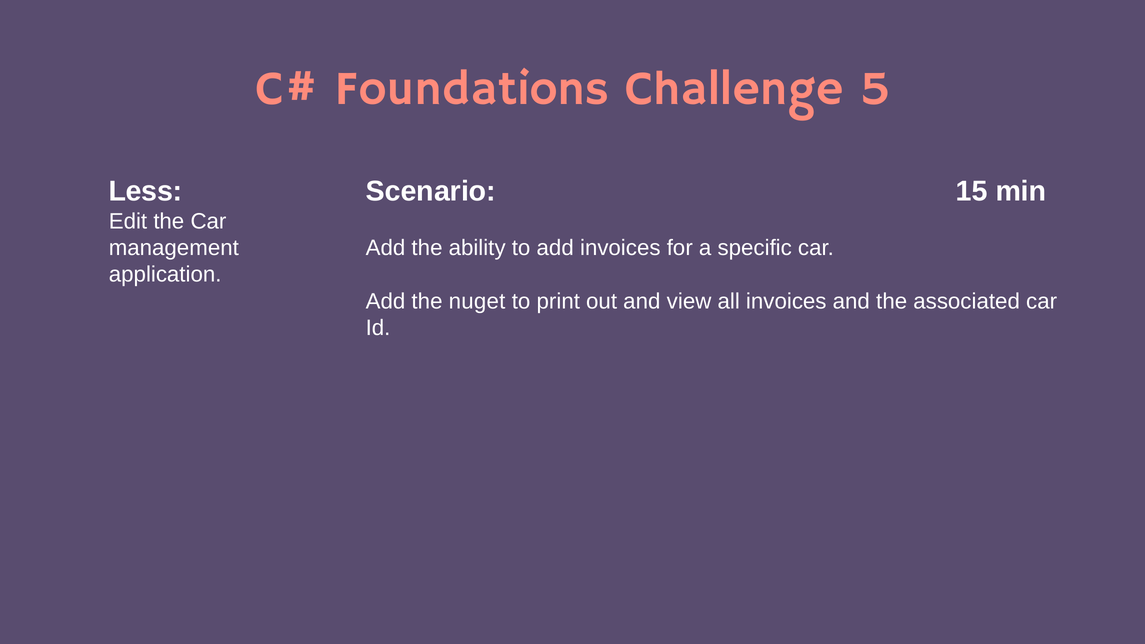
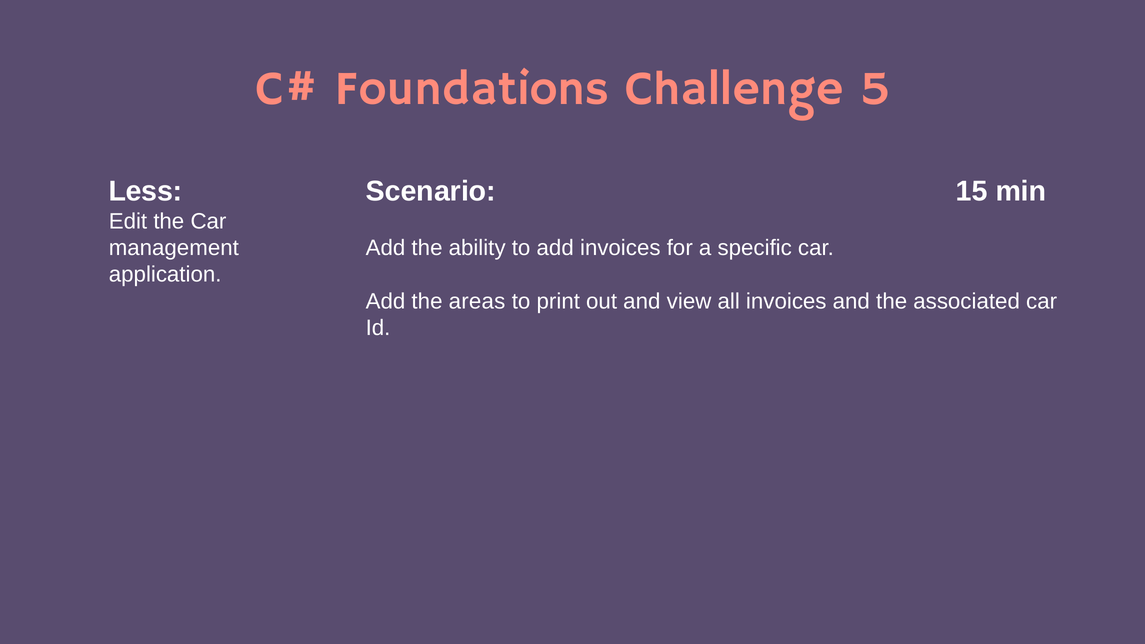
nuget: nuget -> areas
